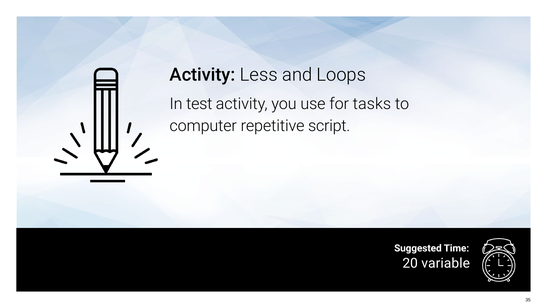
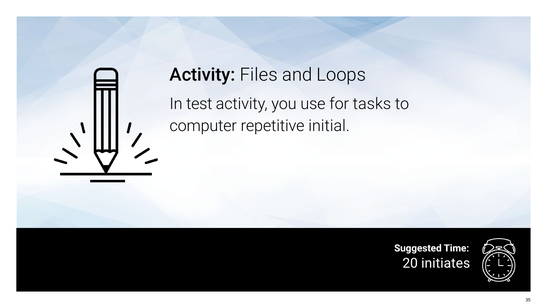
Less: Less -> Files
script: script -> initial
variable: variable -> initiates
